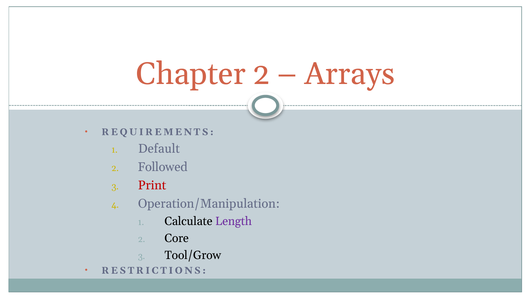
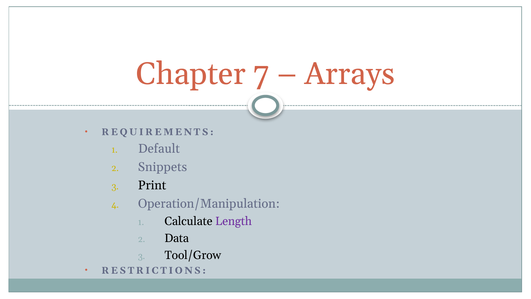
Chapter 2: 2 -> 7
Followed: Followed -> Snippets
Print colour: red -> black
Core: Core -> Data
